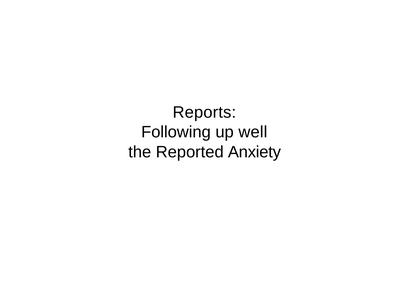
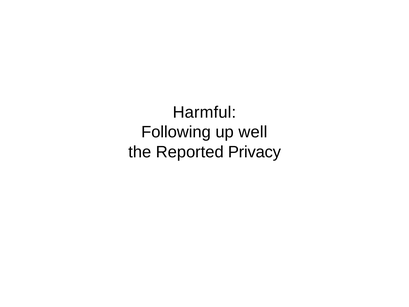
Reports: Reports -> Harmful
Anxiety: Anxiety -> Privacy
